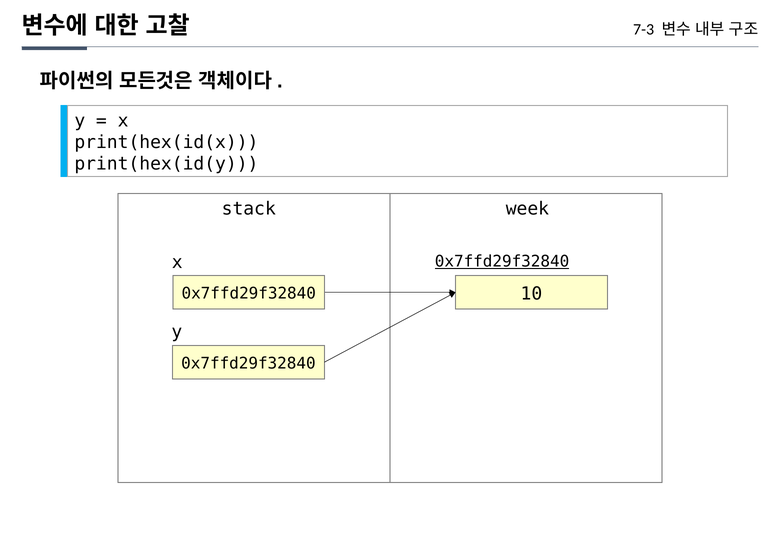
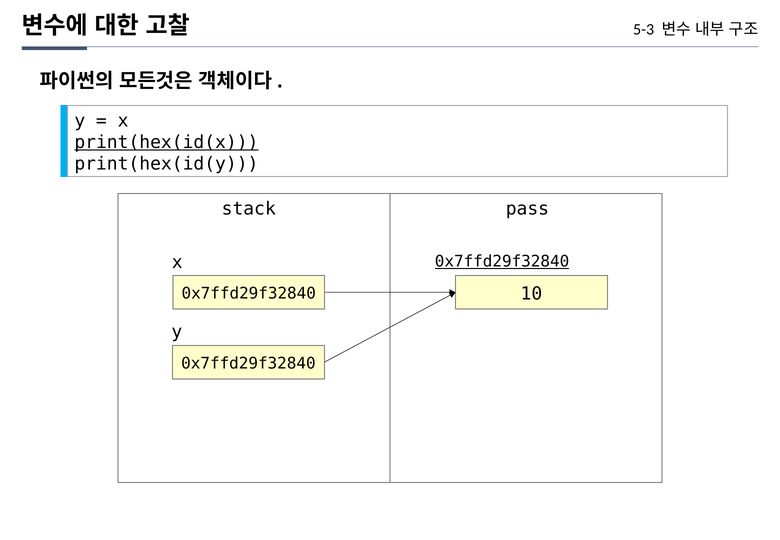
7-3: 7-3 -> 5-3
print(hex(id(x underline: none -> present
week: week -> pass
